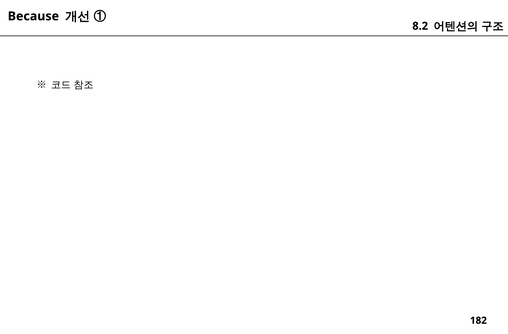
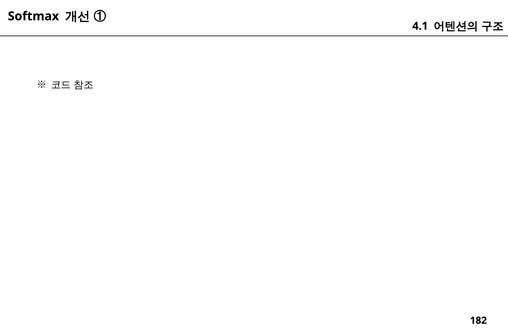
Because: Because -> Softmax
8.2: 8.2 -> 4.1
